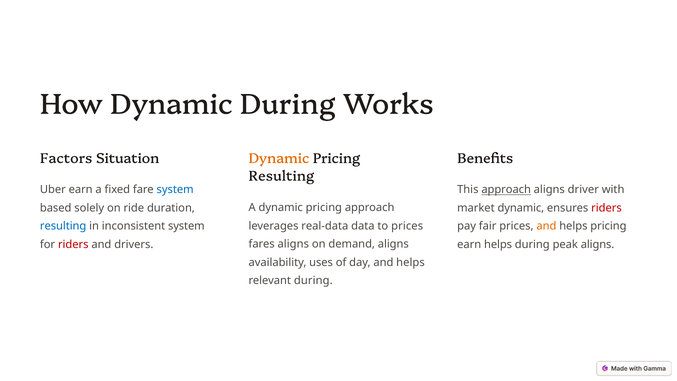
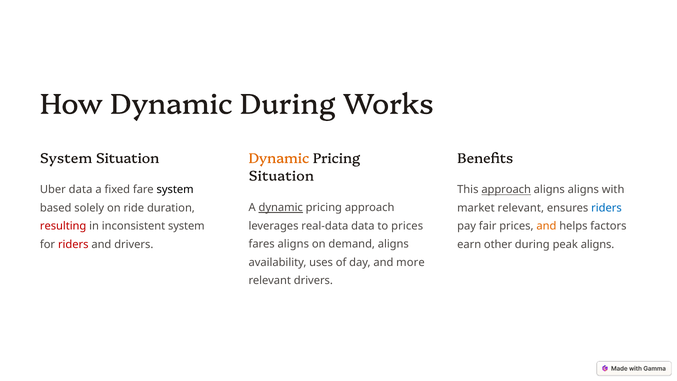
Factors at (66, 158): Factors -> System
Resulting at (281, 176): Resulting -> Situation
Uber earn: earn -> data
system at (175, 190) colour: blue -> black
aligns driver: driver -> aligns
dynamic at (281, 208) underline: none -> present
market dynamic: dynamic -> relevant
riders at (606, 208) colour: red -> blue
resulting at (63, 226) colour: blue -> red
helps pricing: pricing -> factors
earn helps: helps -> other
day and helps: helps -> more
relevant during: during -> drivers
